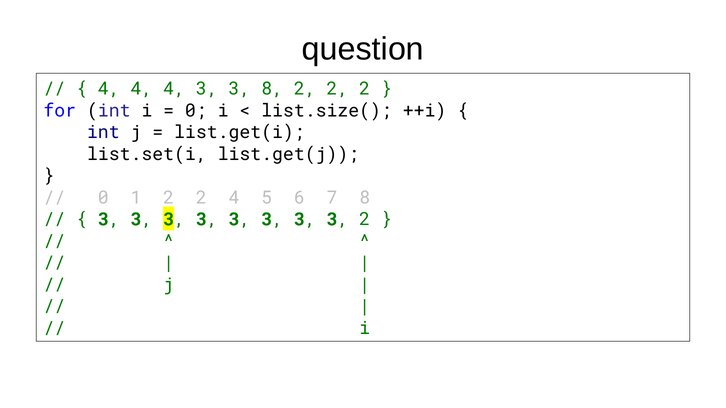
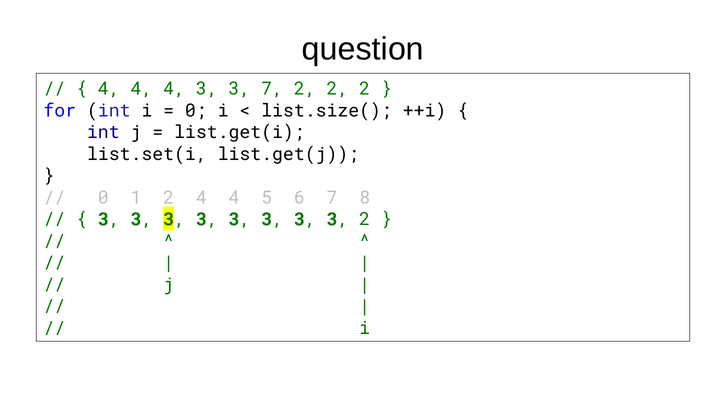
3 8: 8 -> 7
2 at (201, 198): 2 -> 4
